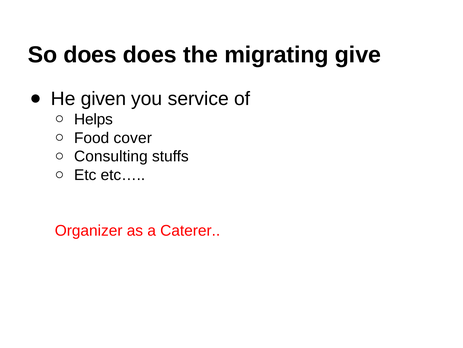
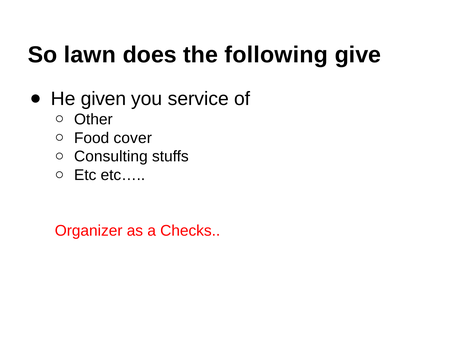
So does: does -> lawn
migrating: migrating -> following
Helps: Helps -> Other
Caterer: Caterer -> Checks
